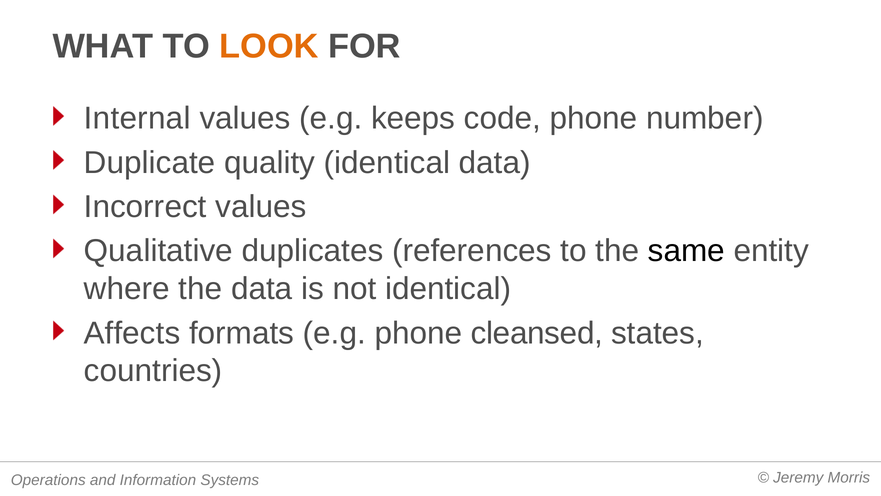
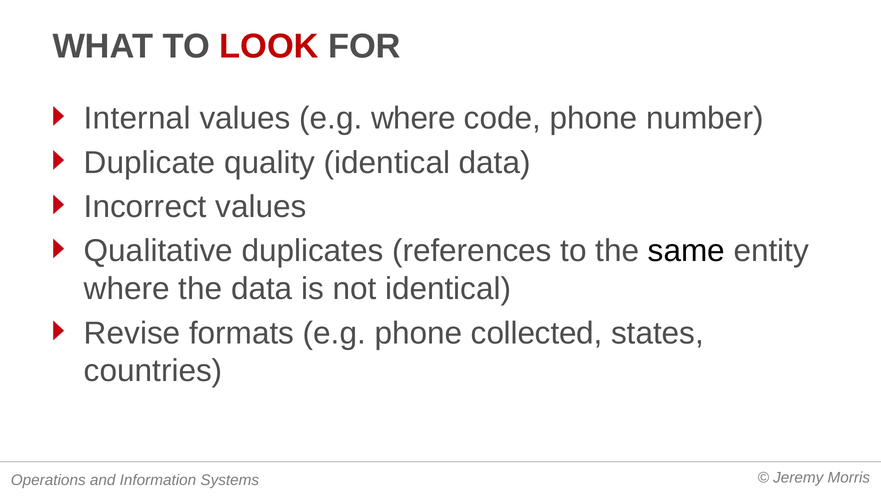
LOOK colour: orange -> red
e.g keeps: keeps -> where
Affects: Affects -> Revise
cleansed: cleansed -> collected
